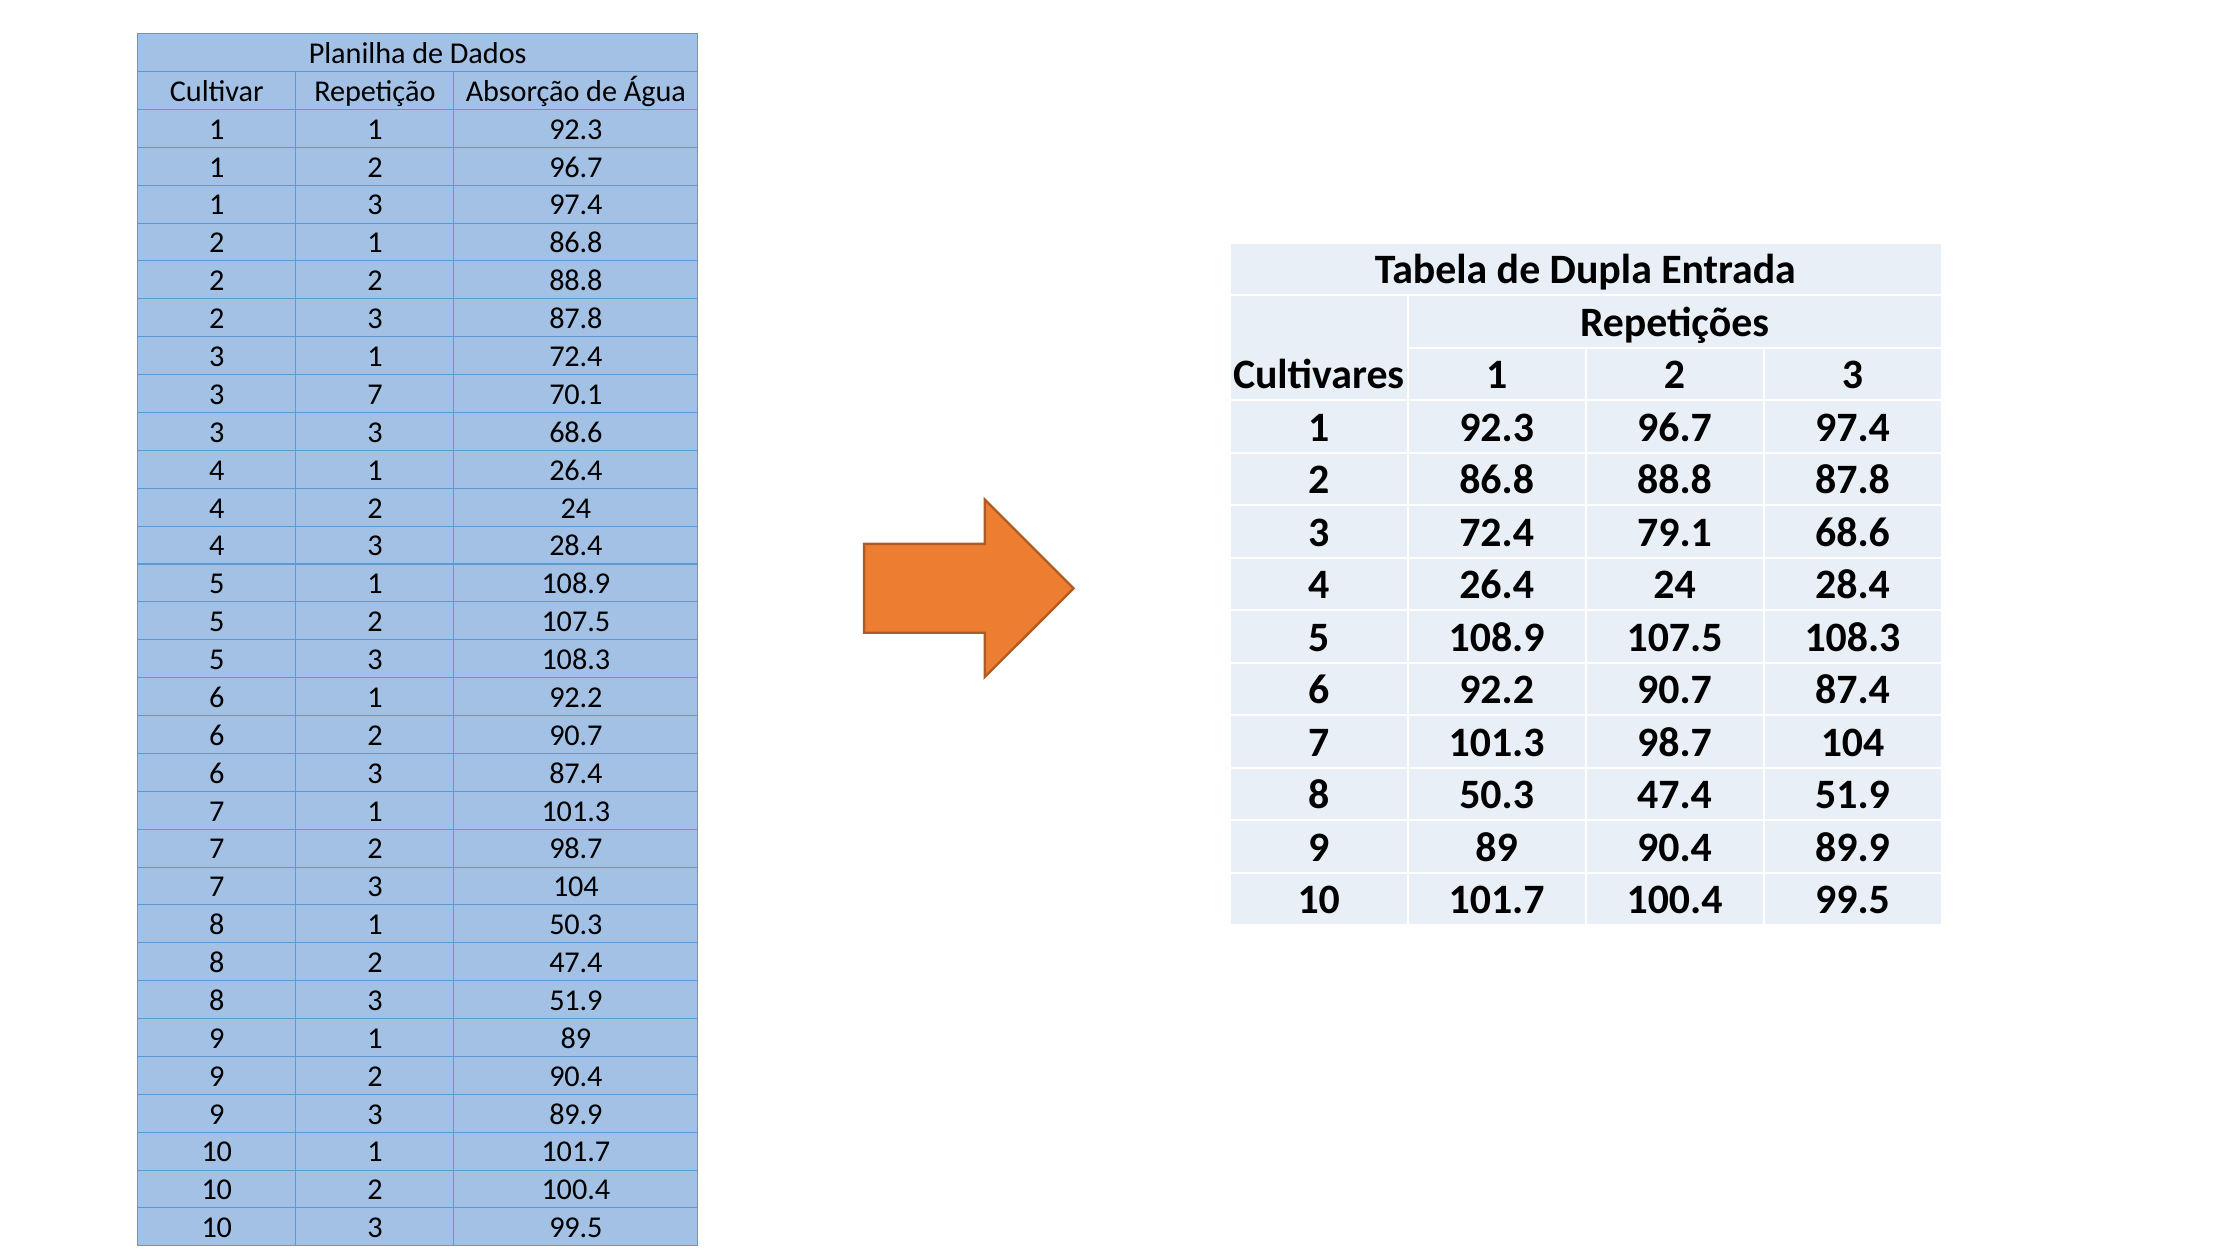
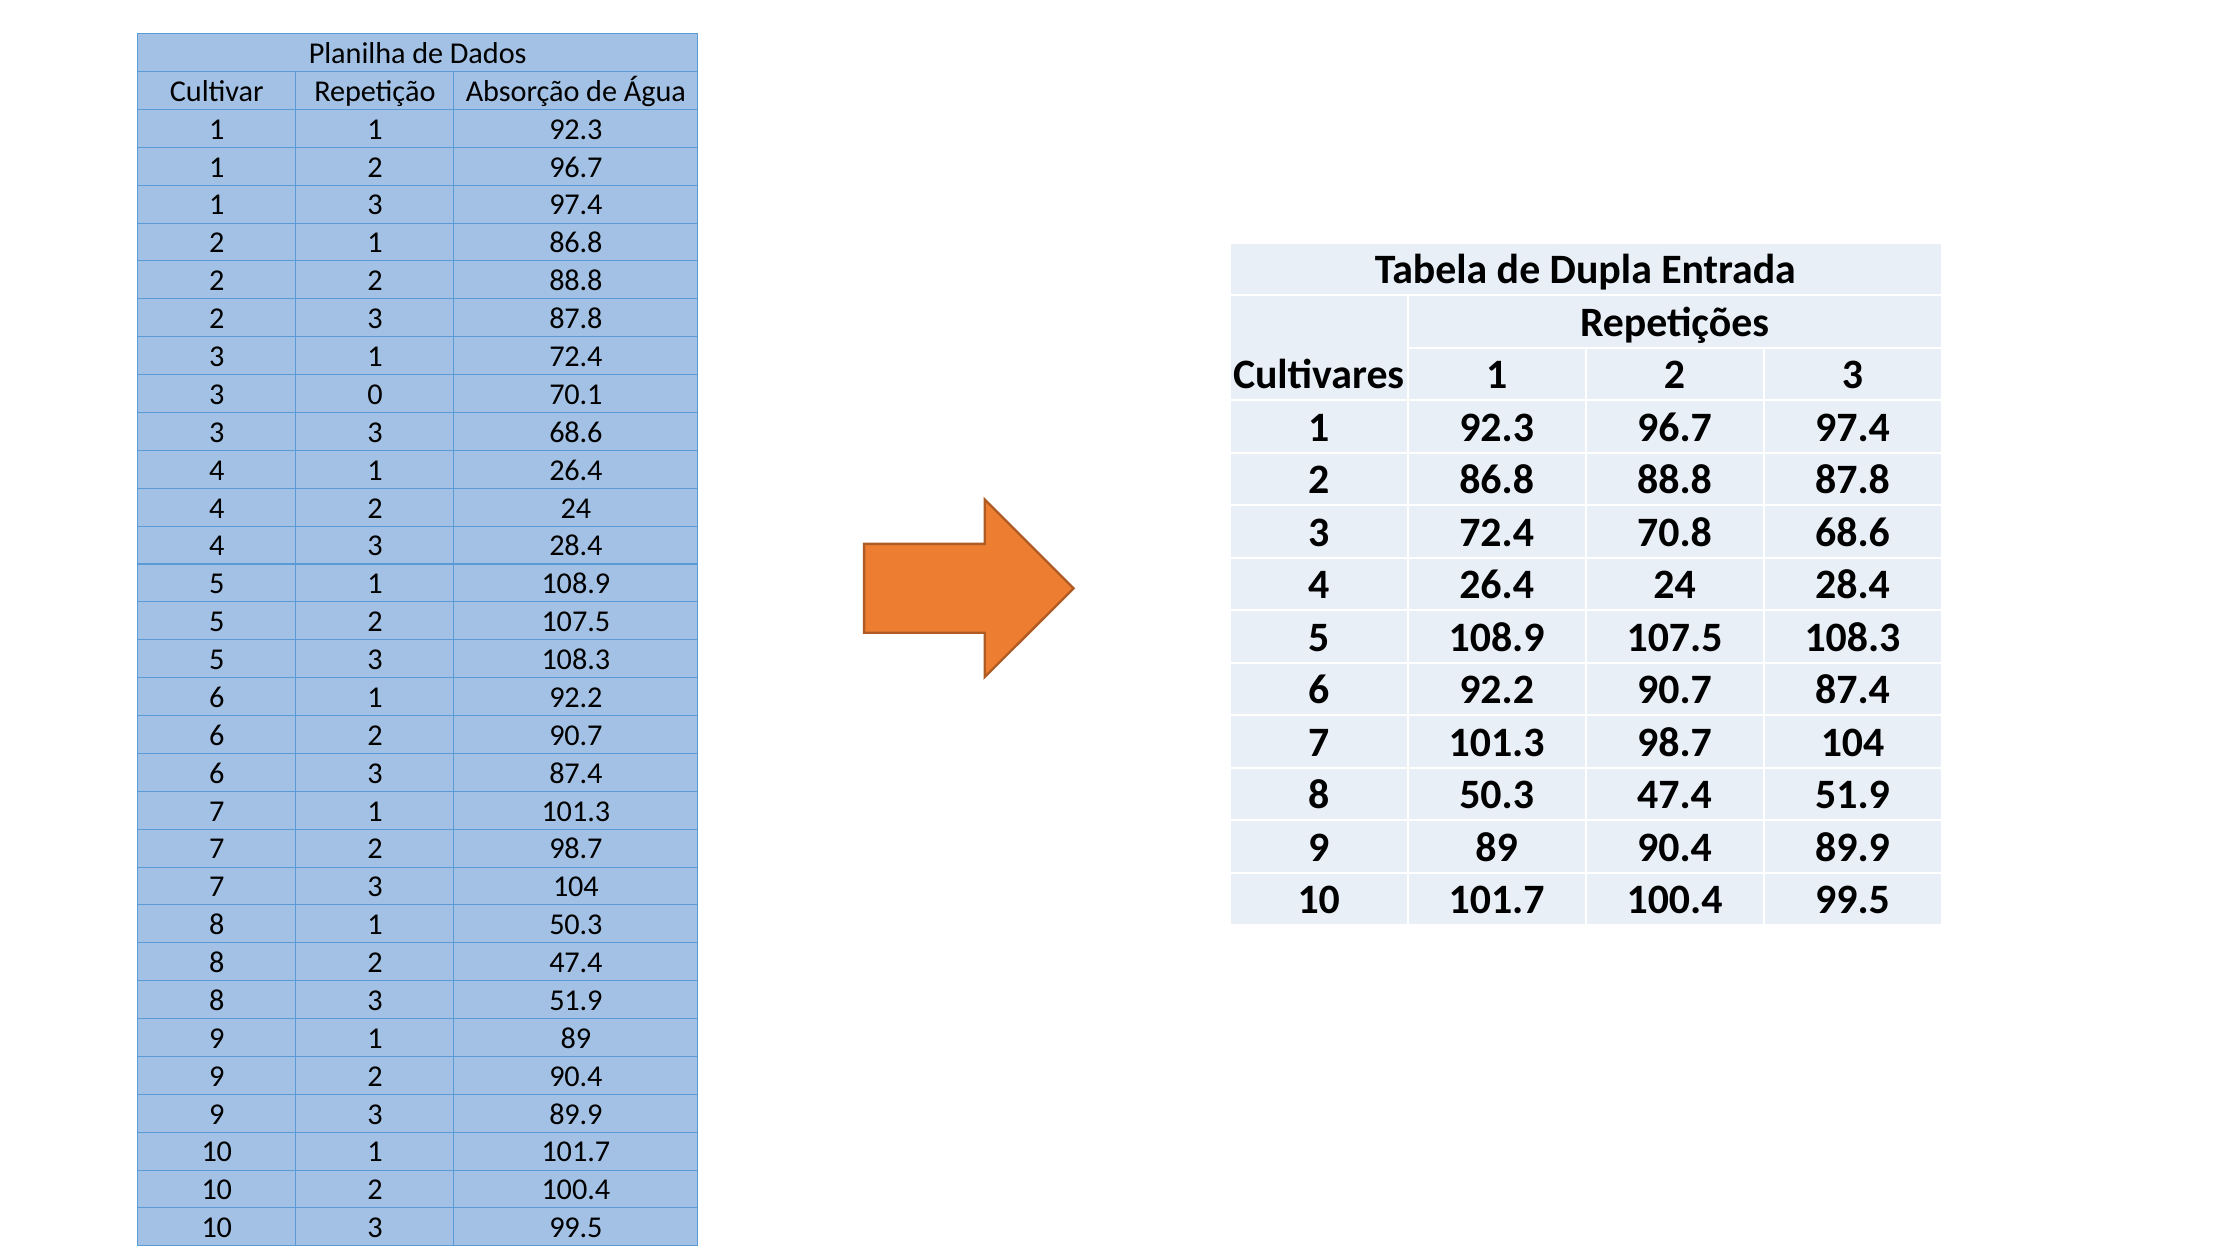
3 7: 7 -> 0
79.1: 79.1 -> 70.8
